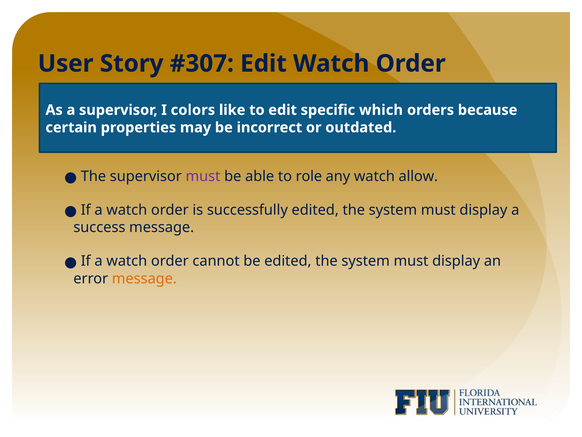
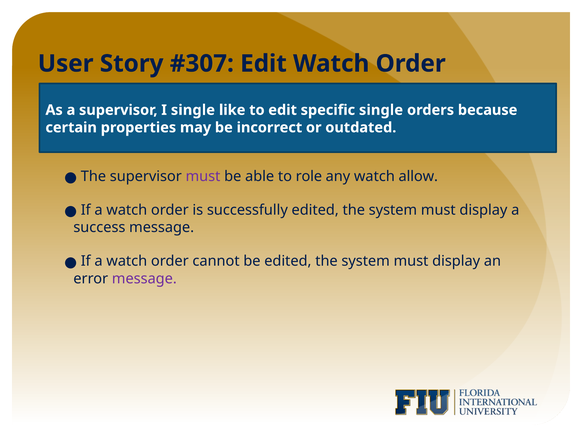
I colors: colors -> single
specific which: which -> single
message at (144, 278) colour: orange -> purple
